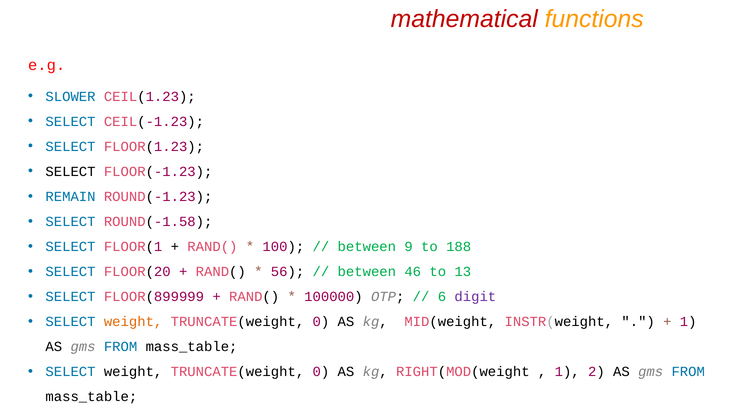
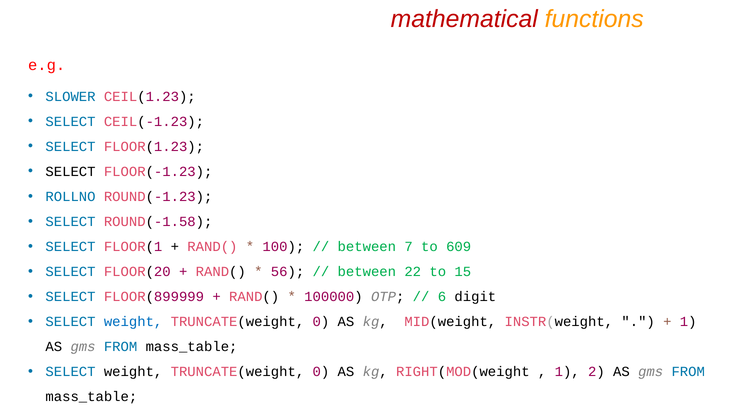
REMAIN: REMAIN -> ROLLNO
9: 9 -> 7
188: 188 -> 609
46: 46 -> 22
13: 13 -> 15
digit colour: purple -> black
weight at (133, 322) colour: orange -> blue
